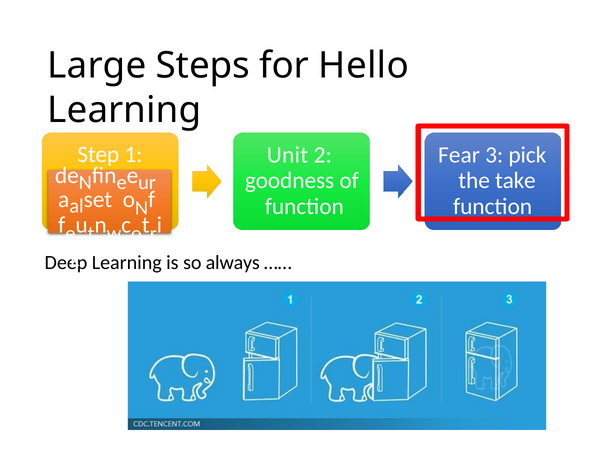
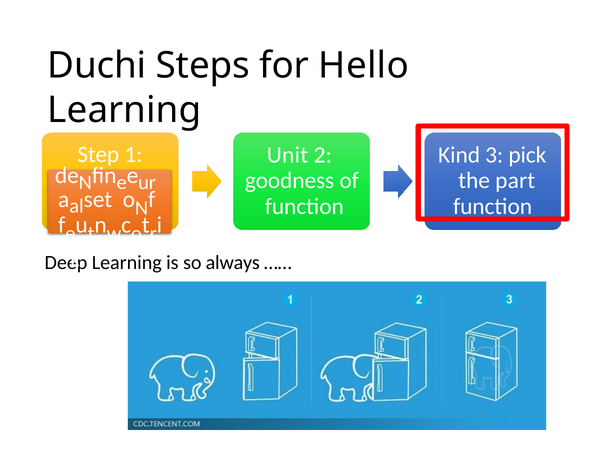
Large: Large -> Duchi
Fear: Fear -> Kind
take: take -> part
